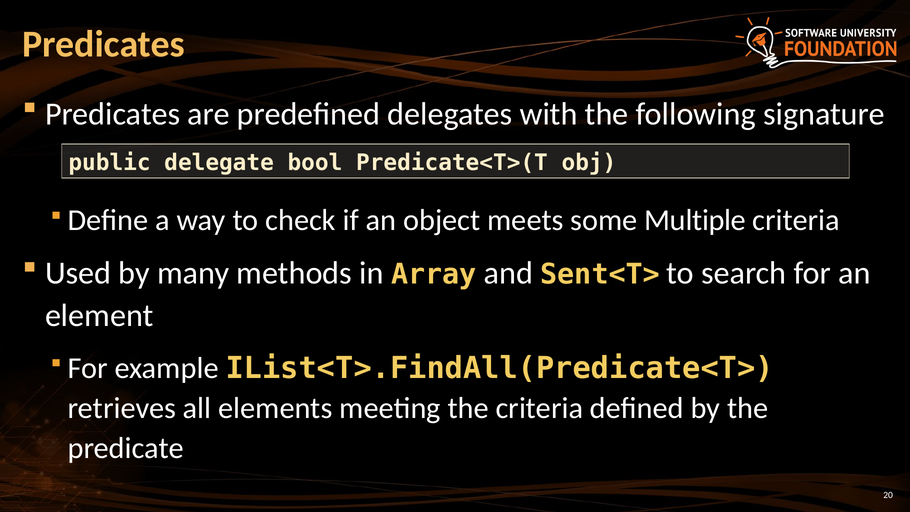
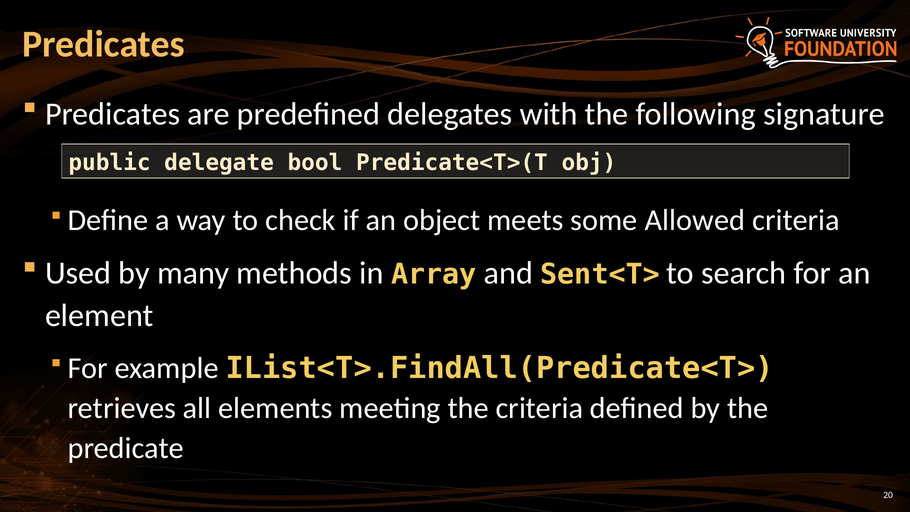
Multiple: Multiple -> Allowed
